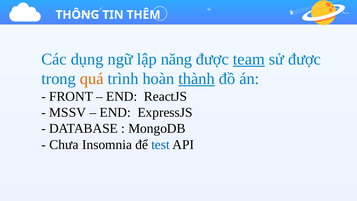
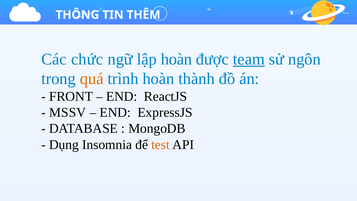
dụng: dụng -> chức
lập năng: năng -> hoàn
sử được: được -> ngôn
thành underline: present -> none
Chưa: Chưa -> Dụng
test colour: blue -> orange
